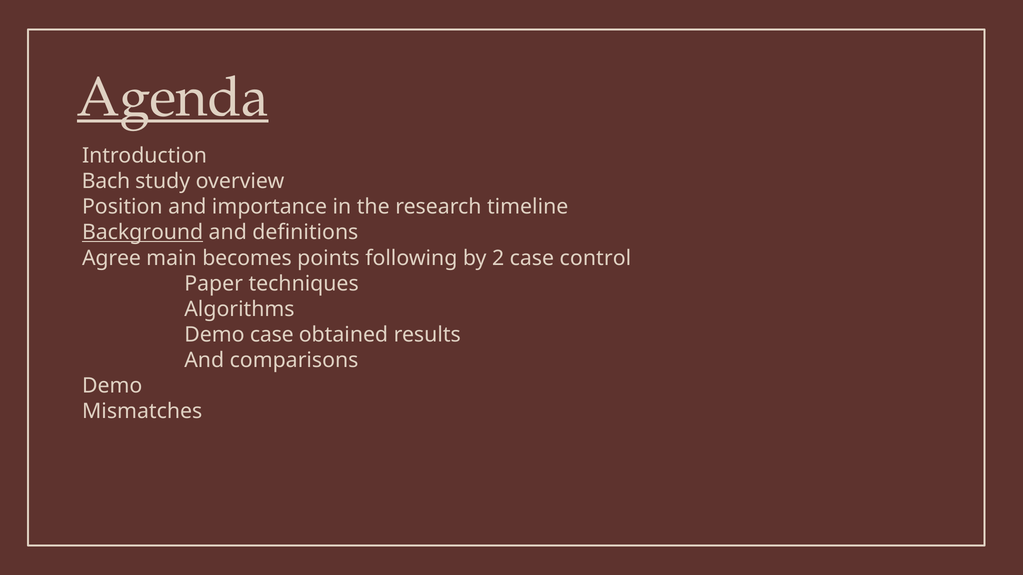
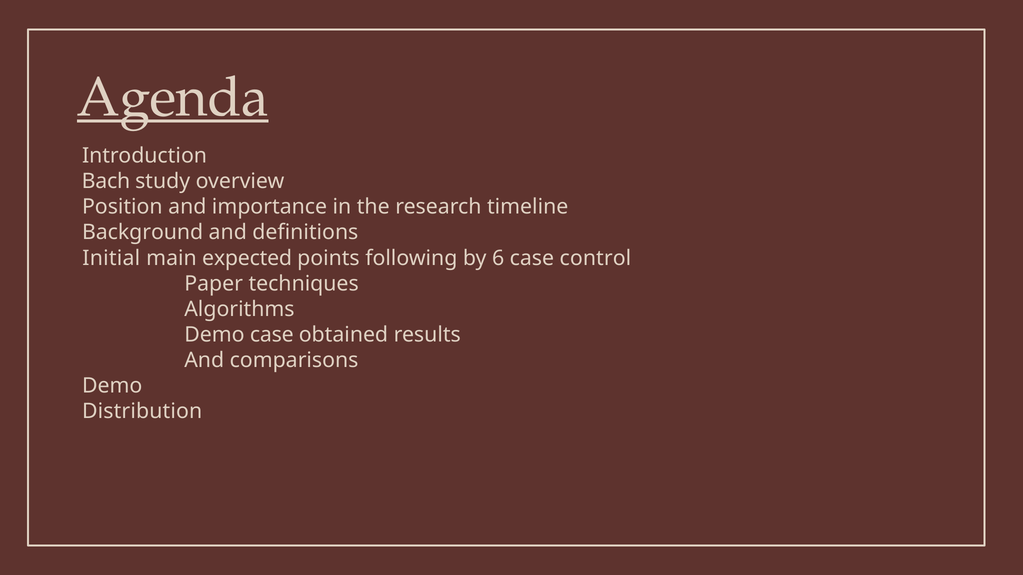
Background underline: present -> none
Agree: Agree -> Initial
becomes: becomes -> expected
2: 2 -> 6
Mismatches: Mismatches -> Distribution
